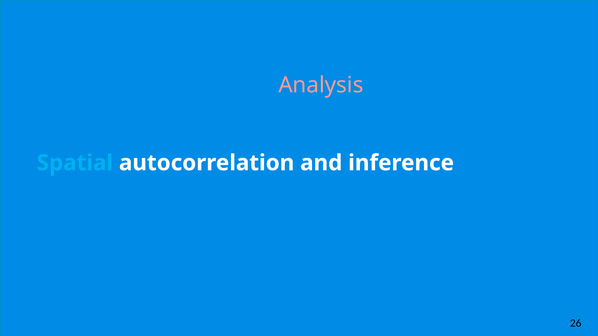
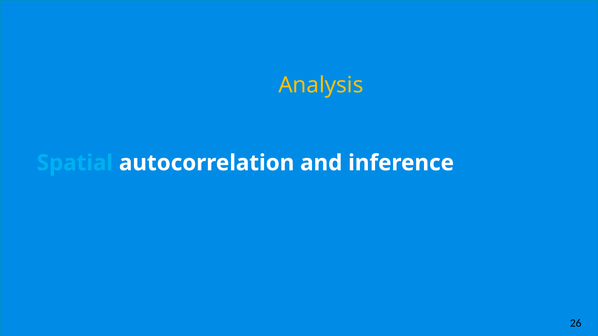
Analysis colour: pink -> yellow
